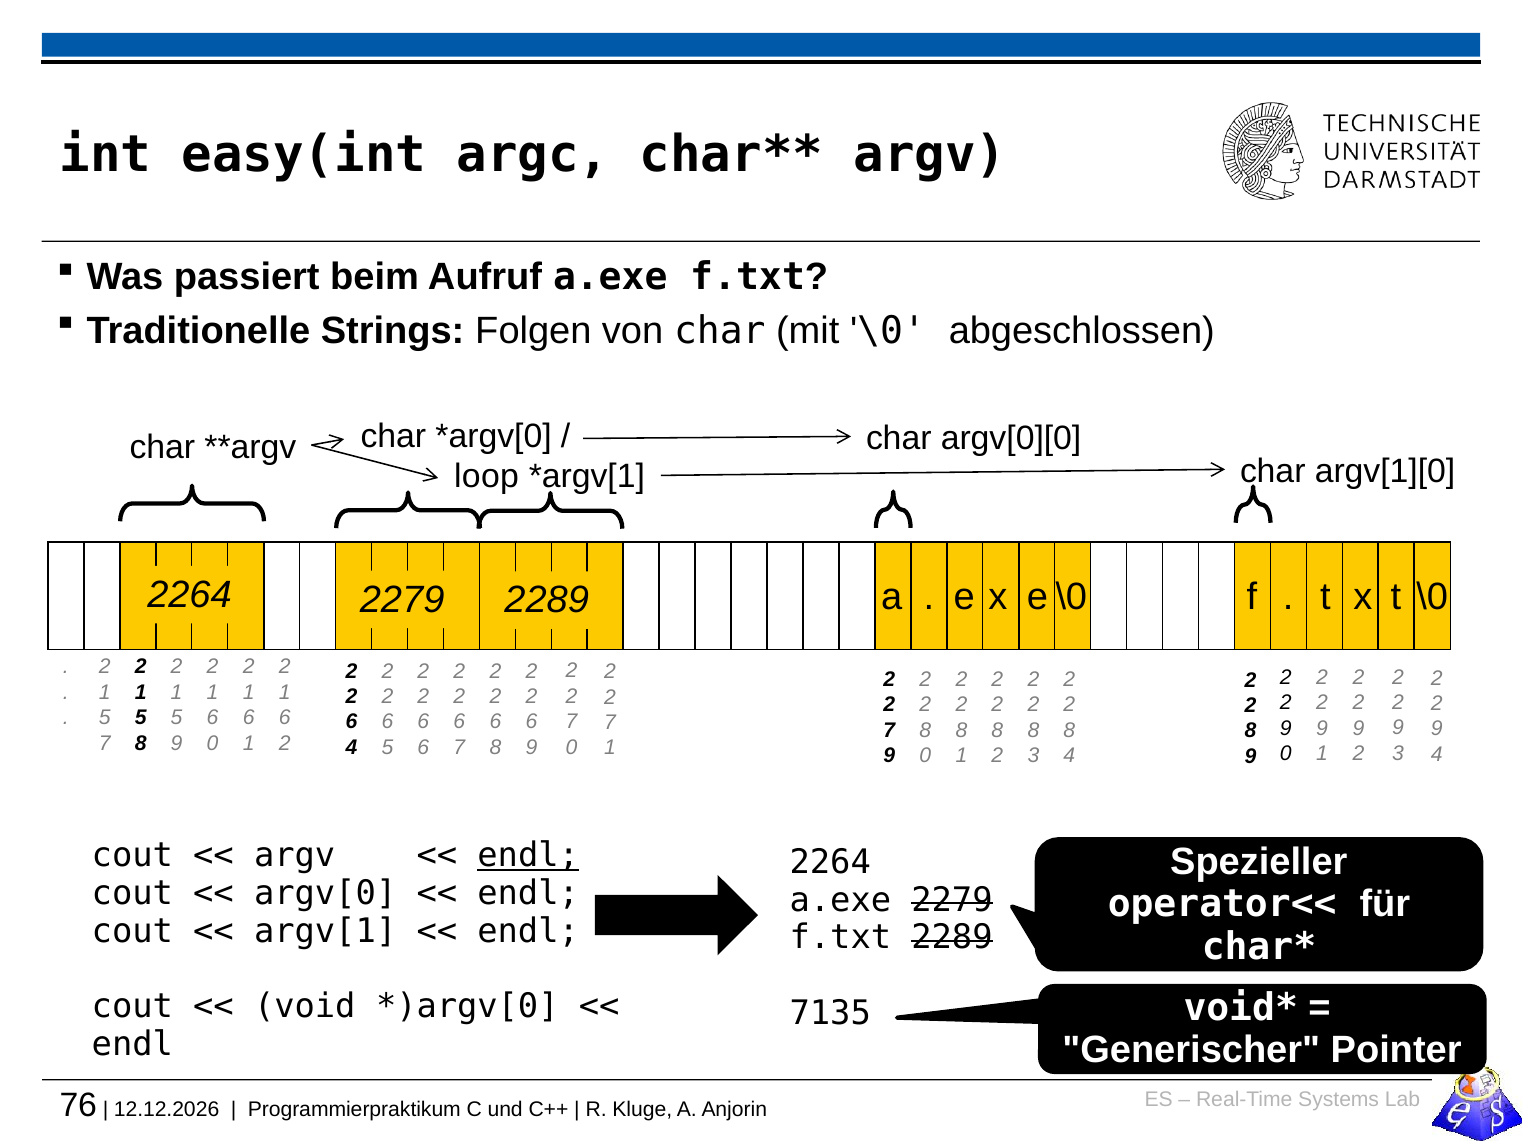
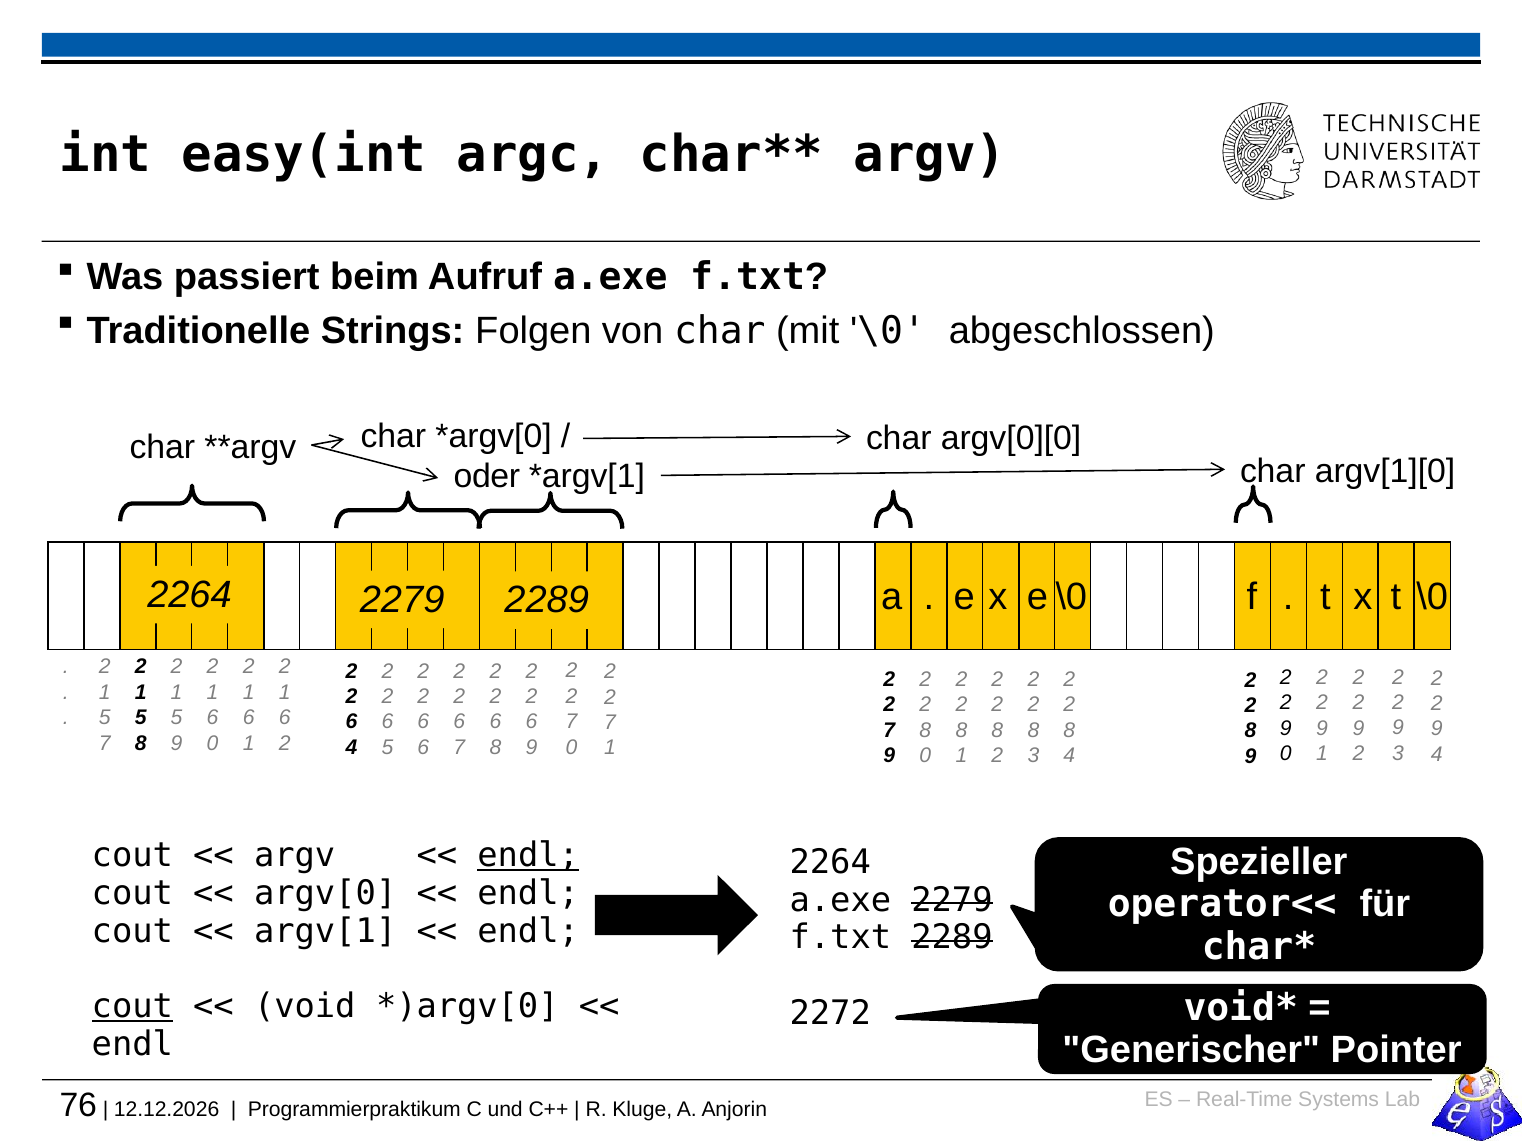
loop: loop -> oder
cout at (132, 1007) underline: none -> present
7135: 7135 -> 2272
